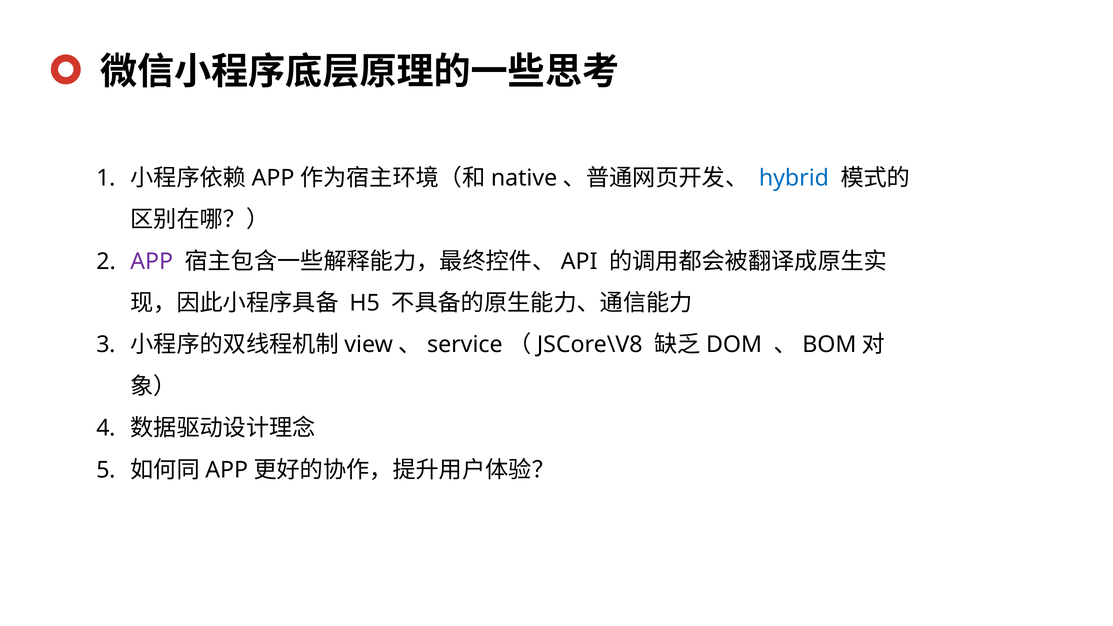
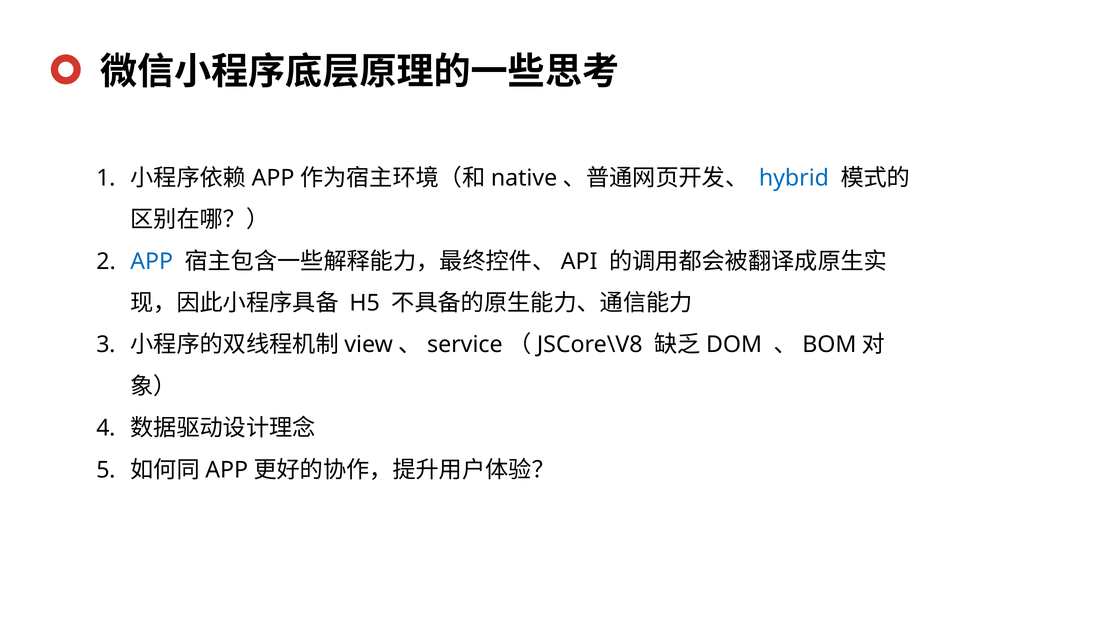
APP at (152, 261) colour: purple -> blue
